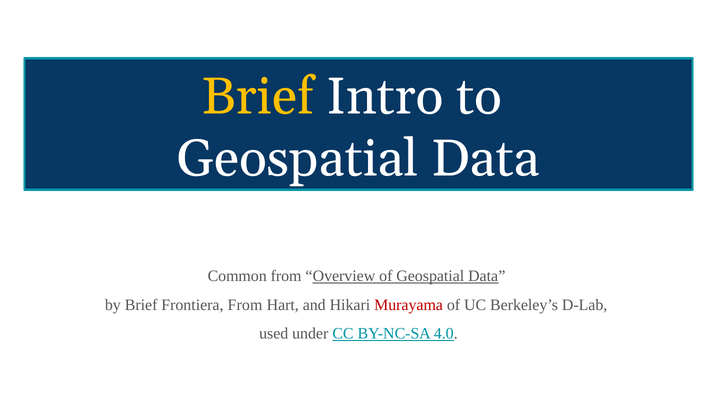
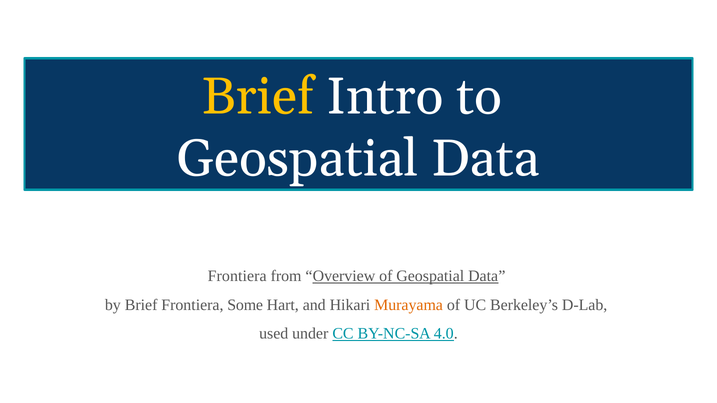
Common at (237, 276): Common -> Frontiera
Frontiera From: From -> Some
Murayama colour: red -> orange
